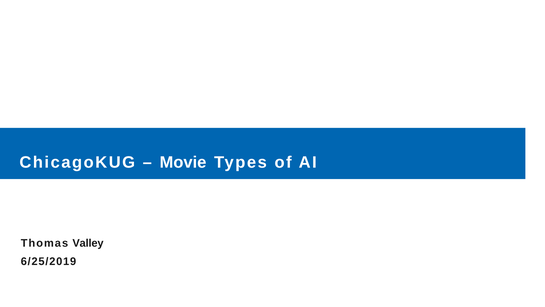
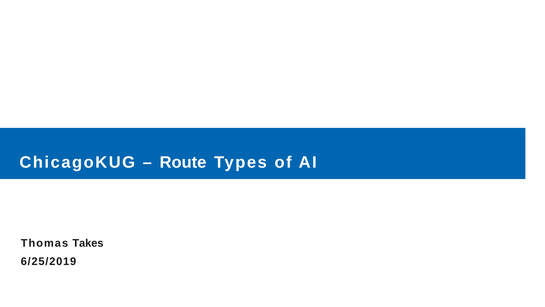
Movie: Movie -> Route
Valley: Valley -> Takes
